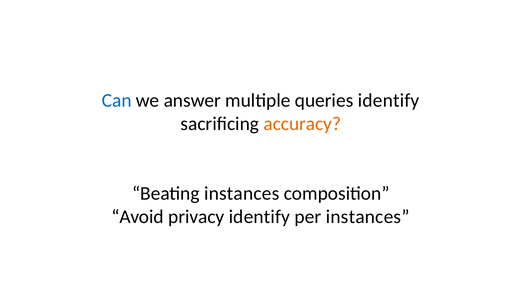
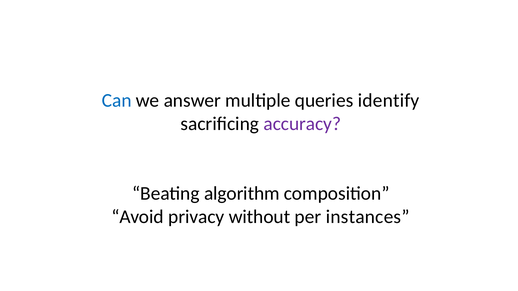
accuracy colour: orange -> purple
Beating instances: instances -> algorithm
privacy identify: identify -> without
